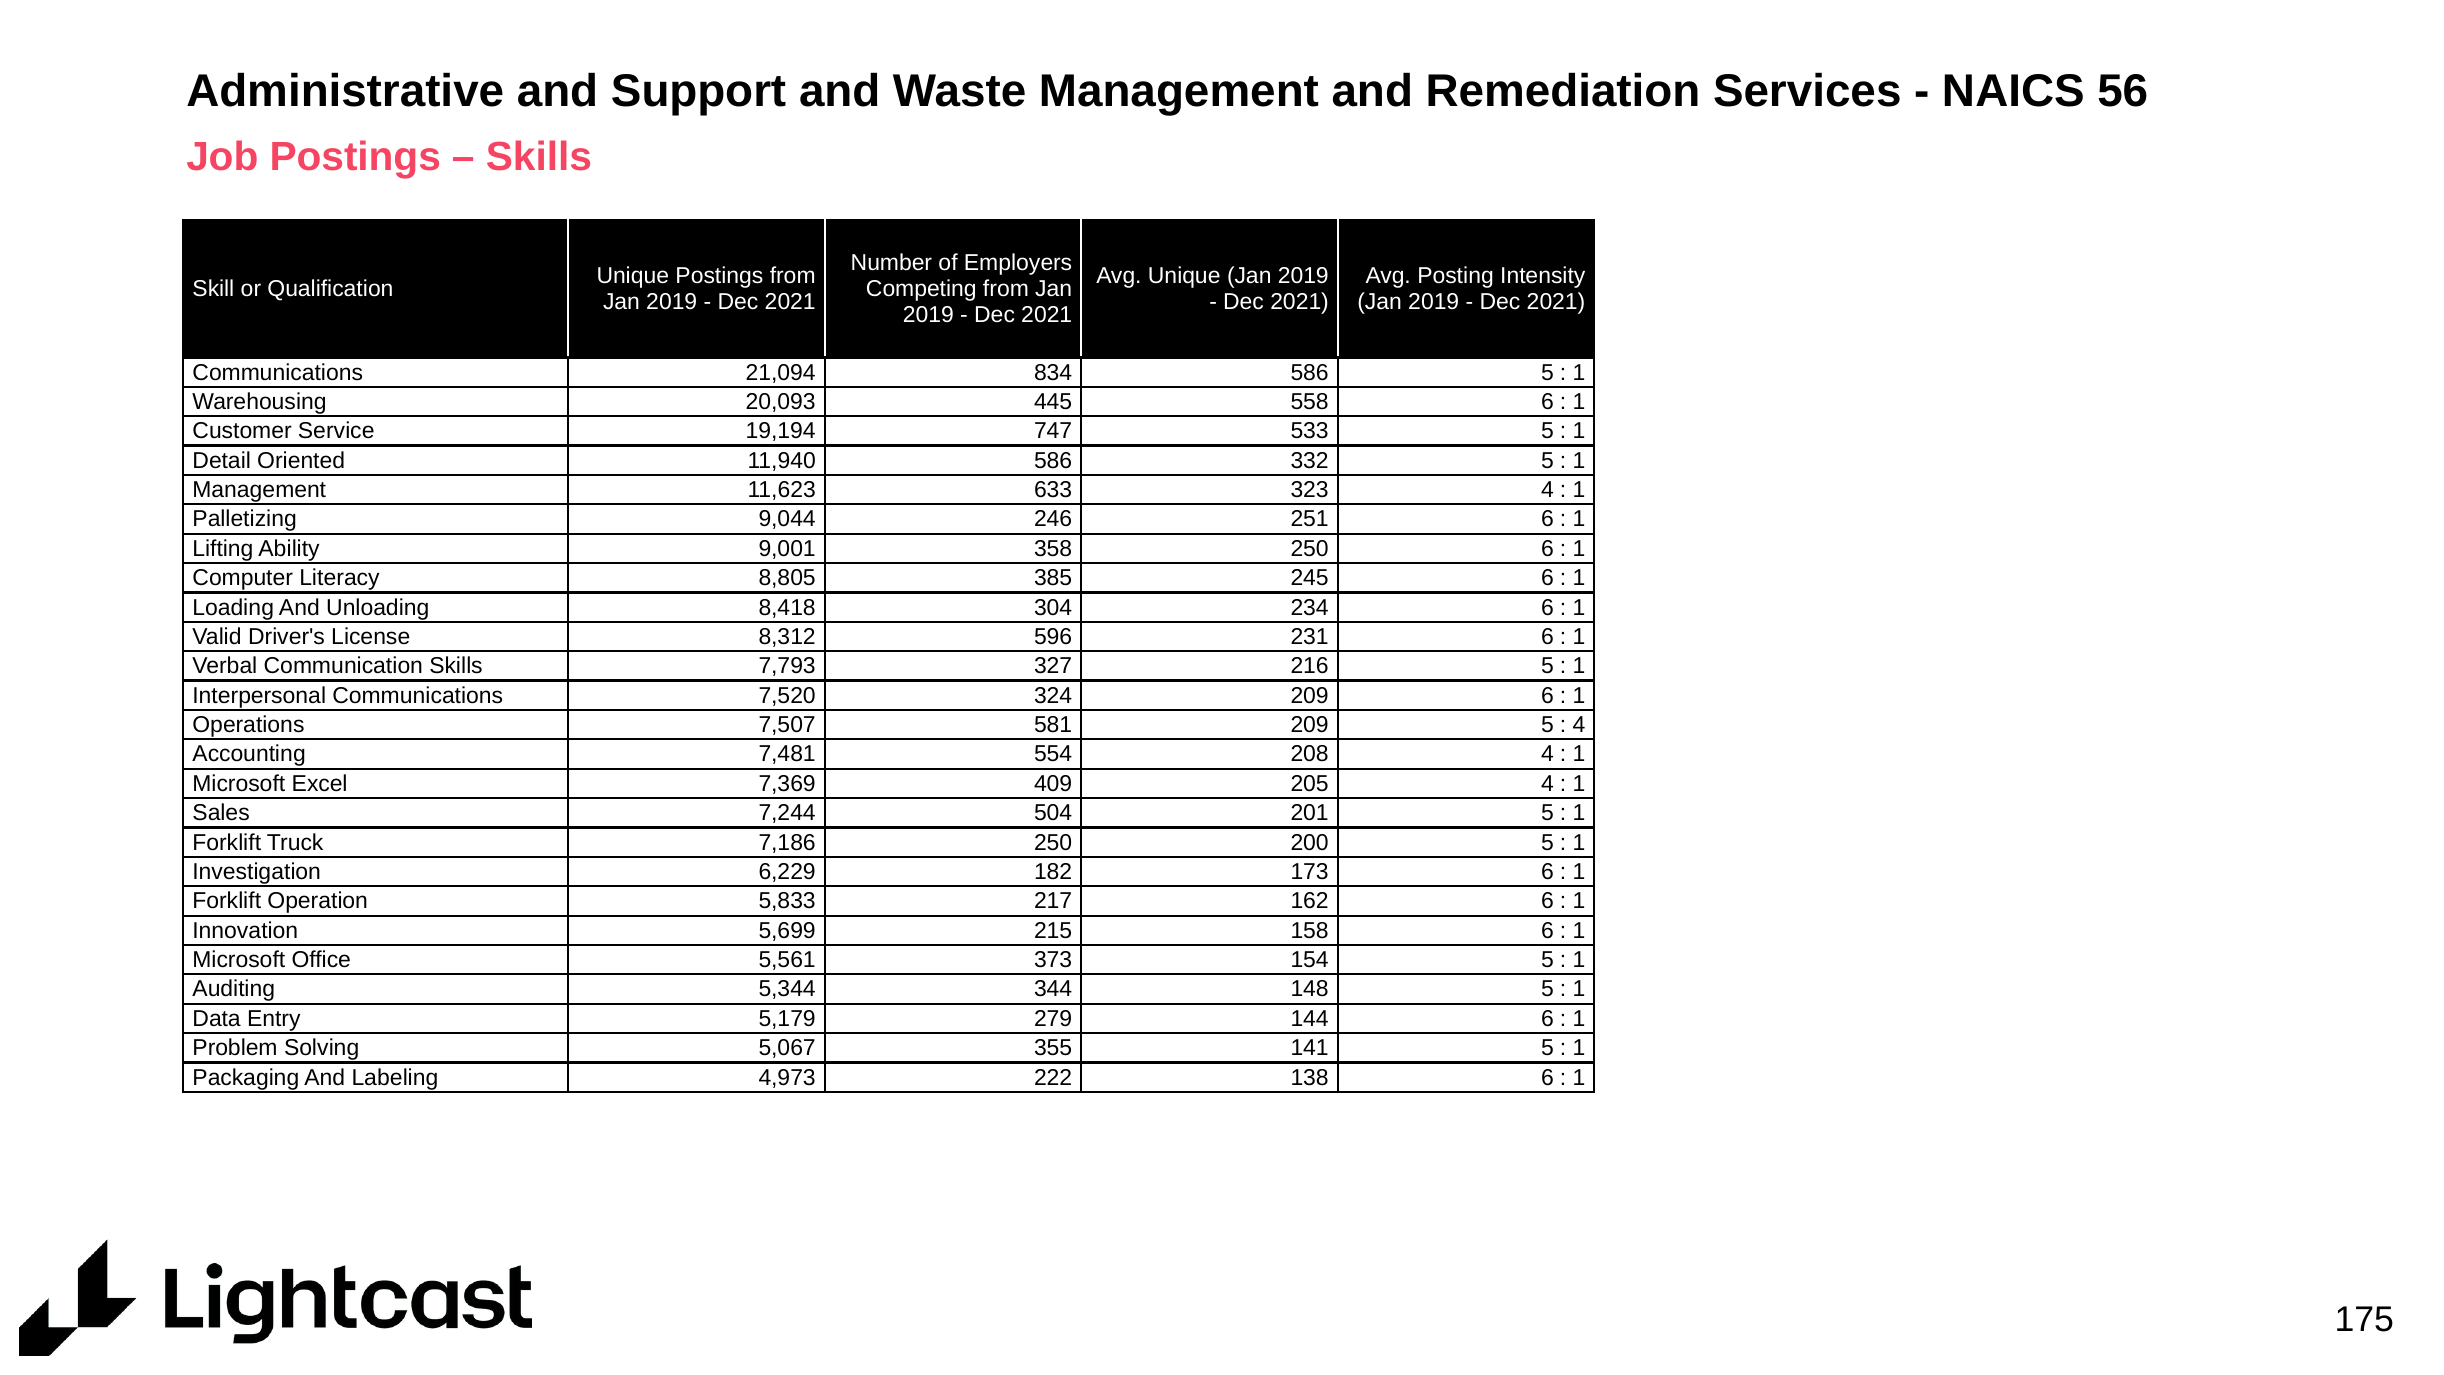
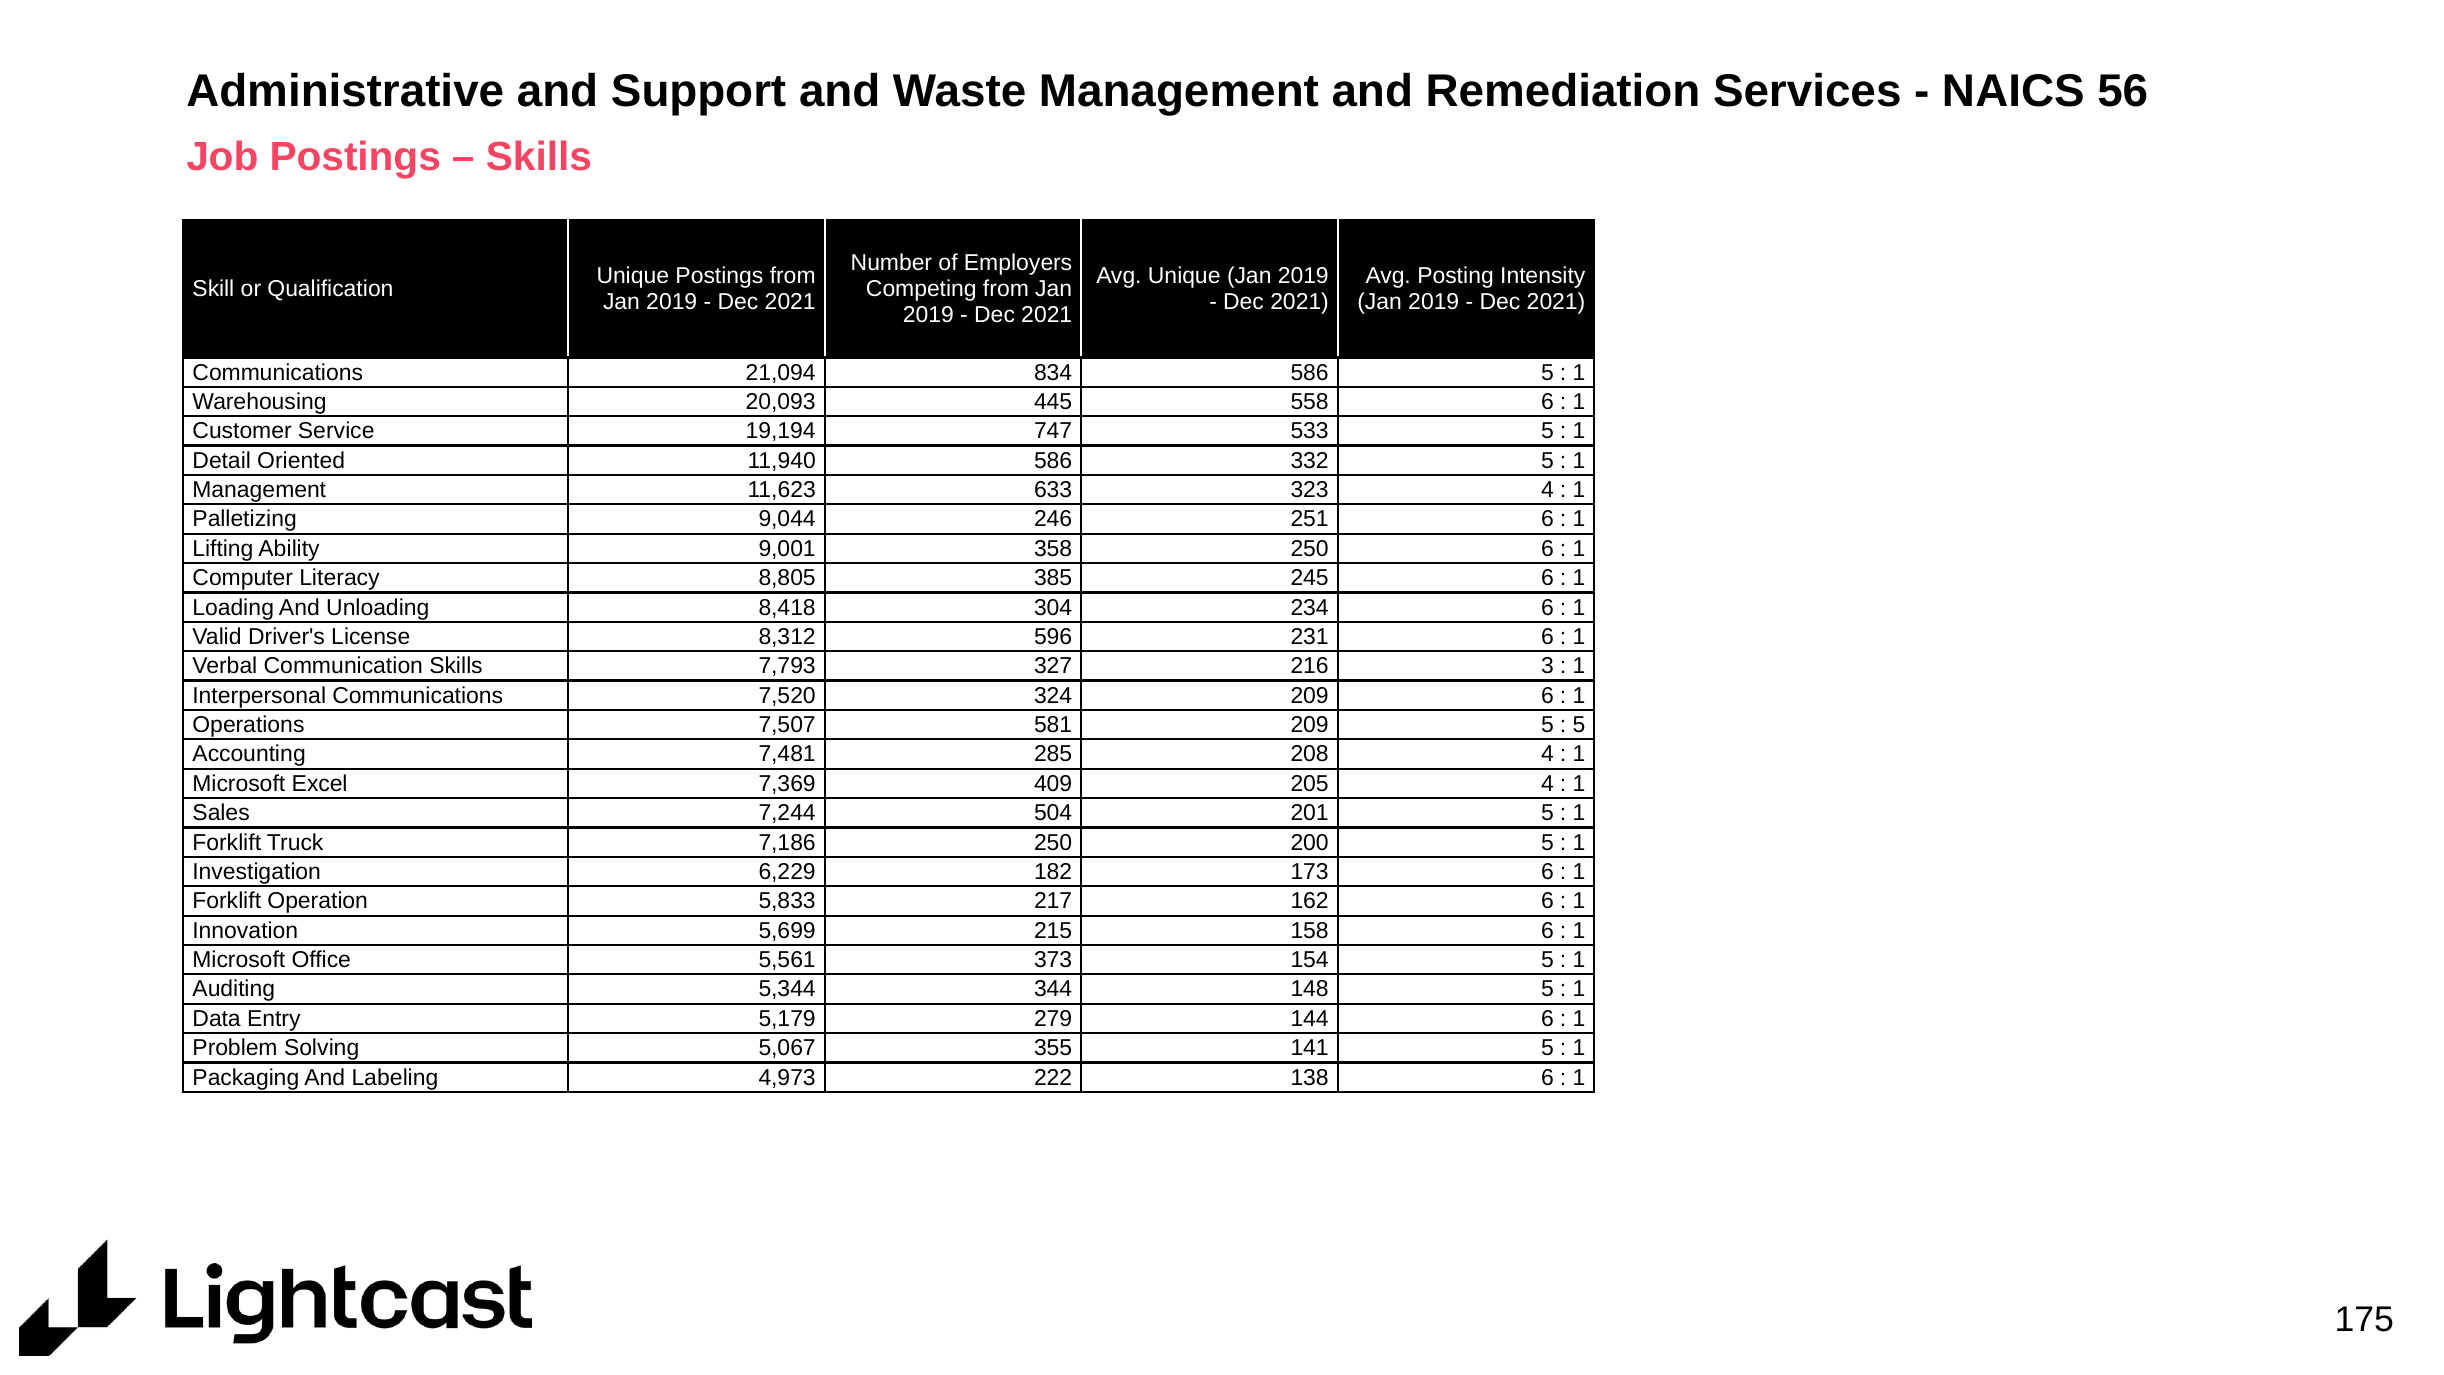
216 5: 5 -> 3
4 at (1579, 725): 4 -> 5
554: 554 -> 285
